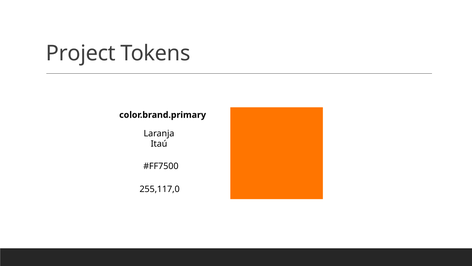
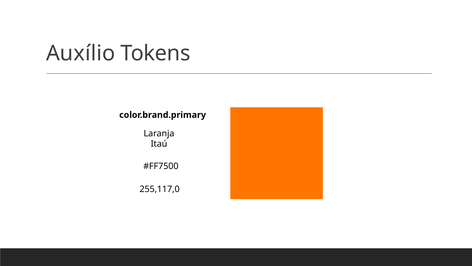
Project: Project -> Auxílio
